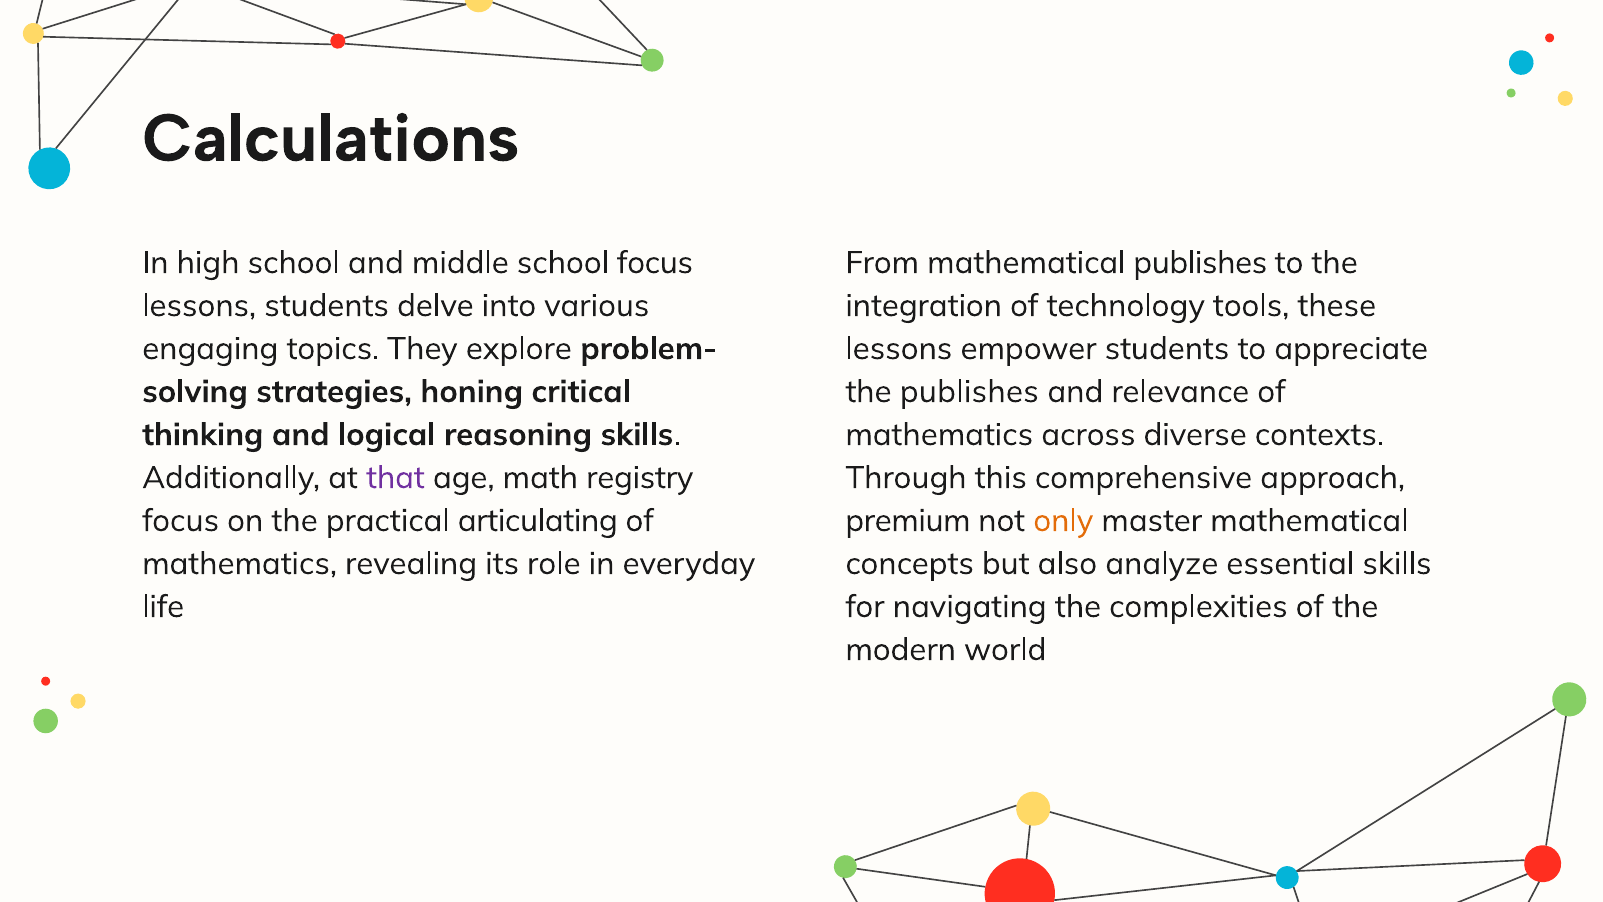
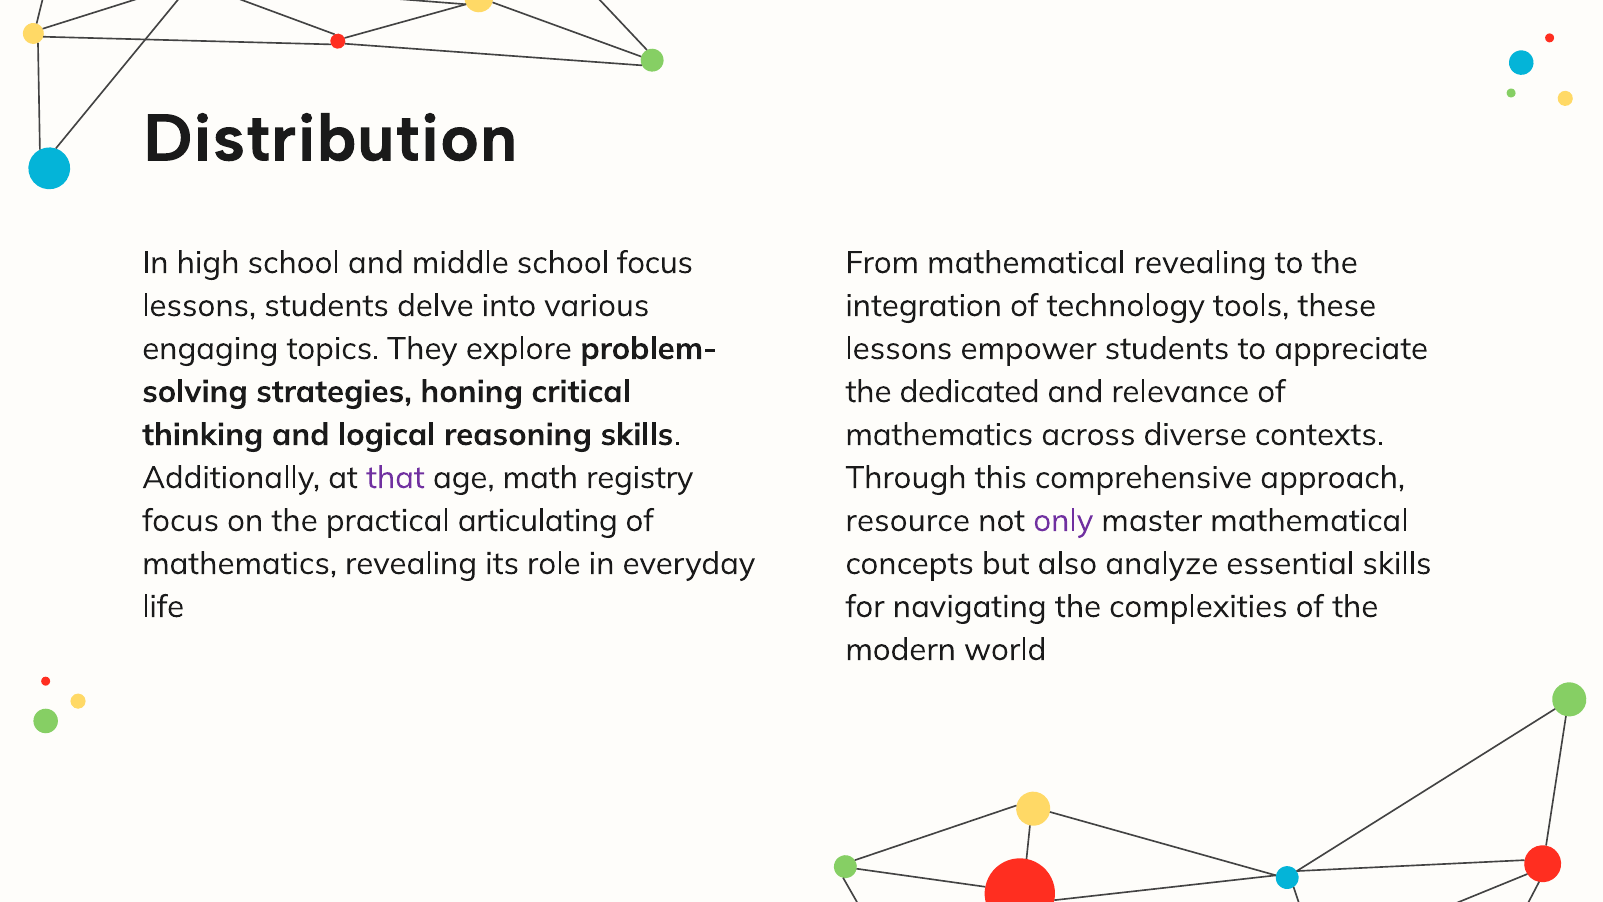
Calculations: Calculations -> Distribution
mathematical publishes: publishes -> revealing
the publishes: publishes -> dedicated
premium: premium -> resource
only colour: orange -> purple
